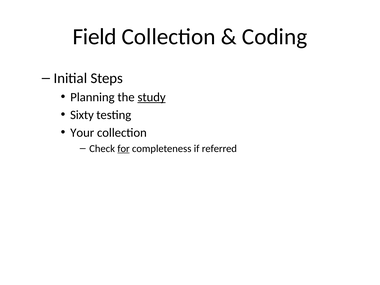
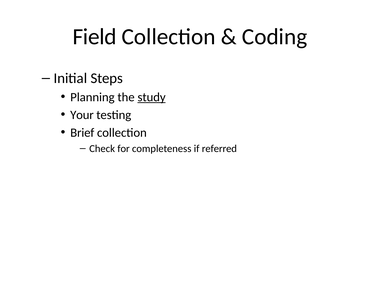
Sixty: Sixty -> Your
Your: Your -> Brief
for underline: present -> none
